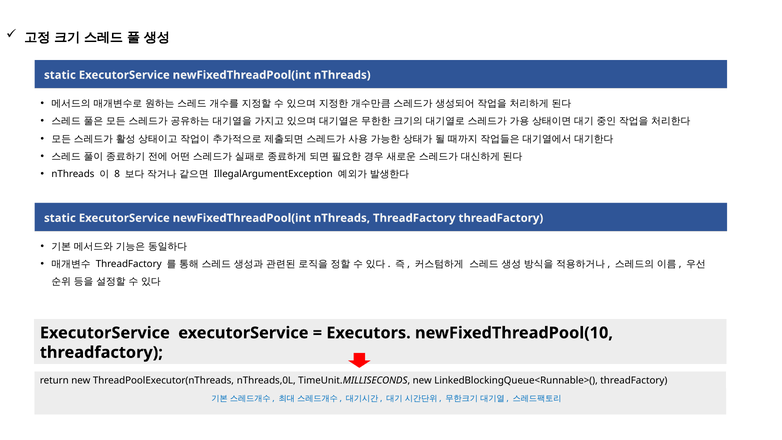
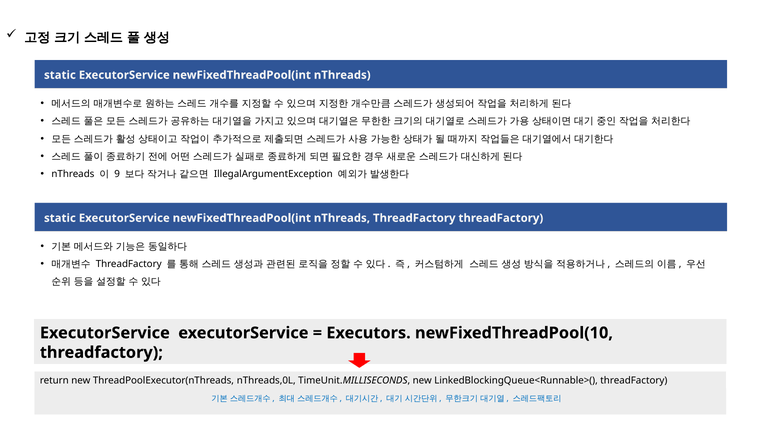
8: 8 -> 9
